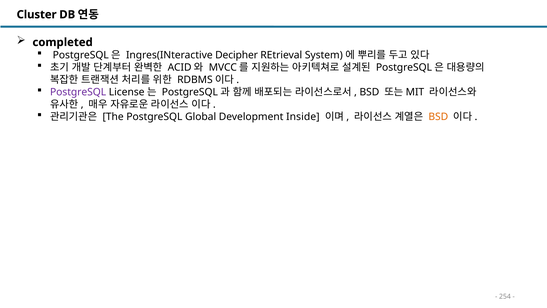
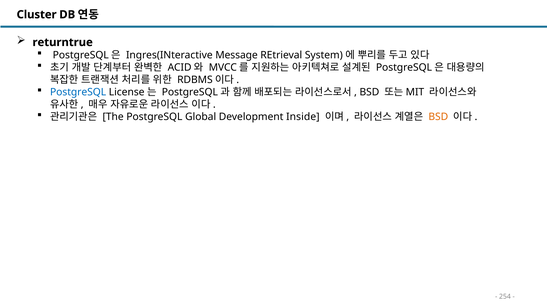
completed: completed -> returntrue
Decipher: Decipher -> Message
PostgreSQL at (78, 92) colour: purple -> blue
